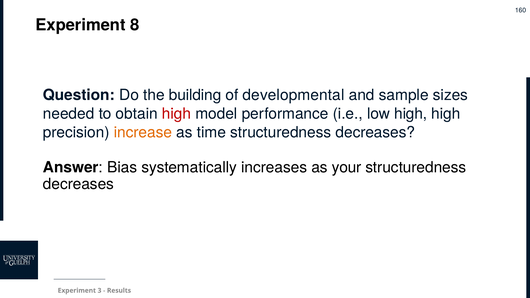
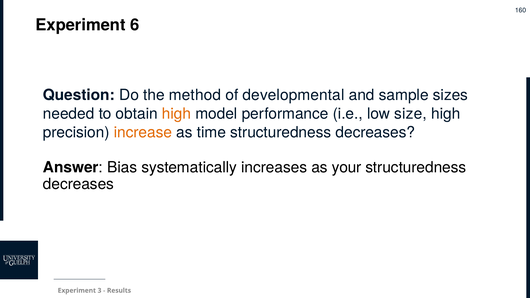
8: 8 -> 6
building: building -> method
high at (177, 114) colour: red -> orange
low high: high -> size
